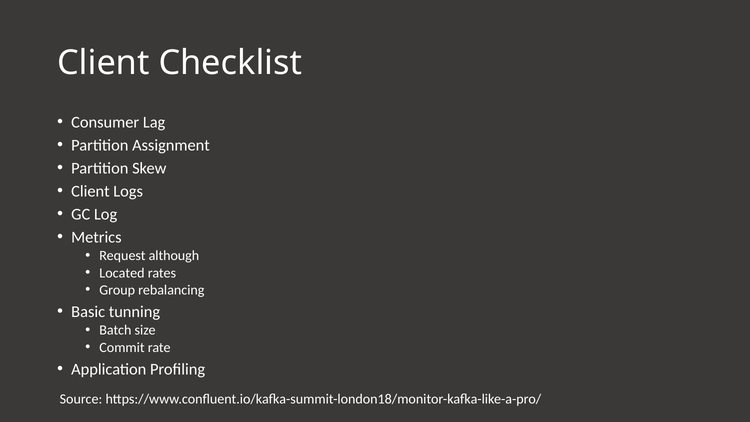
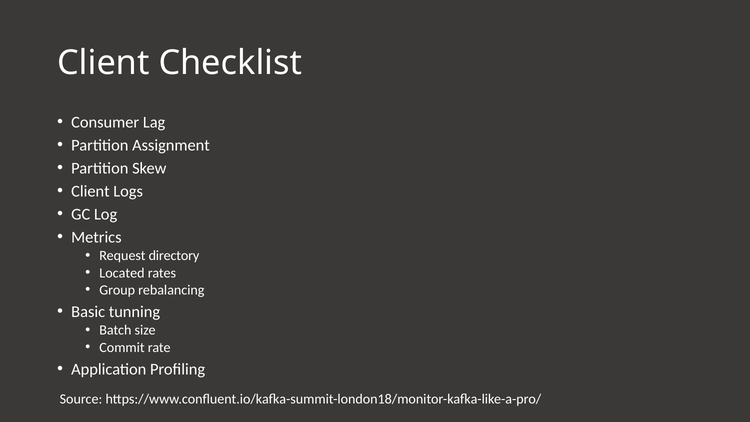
although: although -> directory
